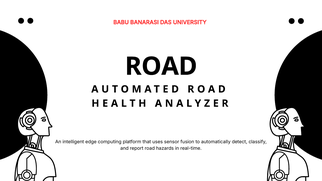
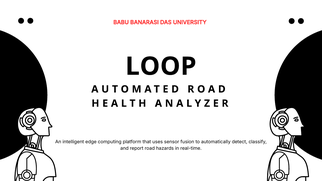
ROAD at (161, 66): ROAD -> LOOP
